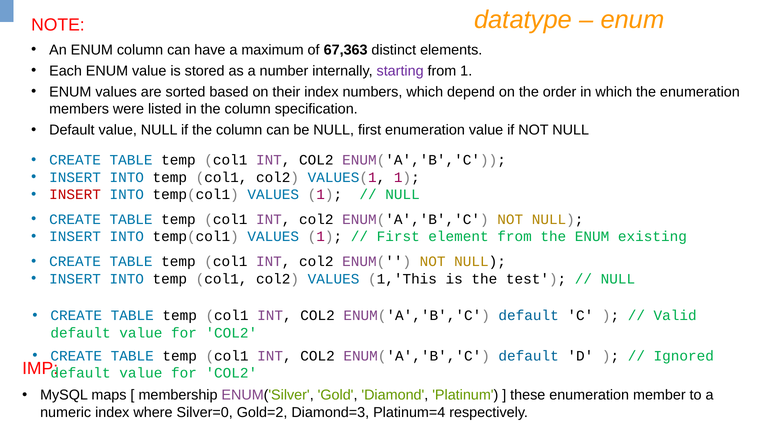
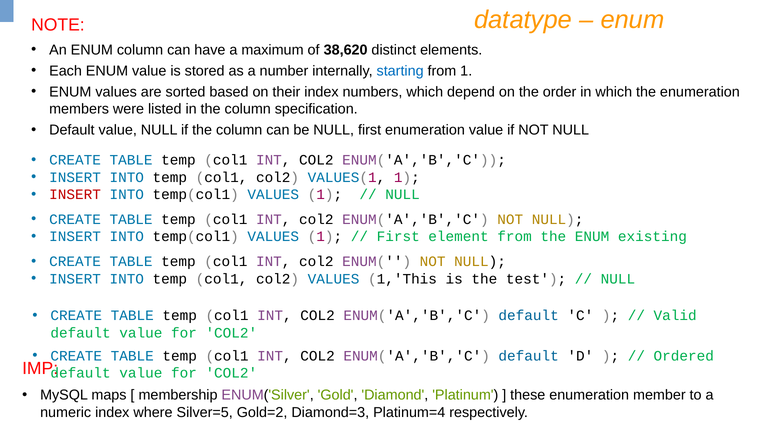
67,363: 67,363 -> 38,620
starting colour: purple -> blue
Ignored: Ignored -> Ordered
Silver=0: Silver=0 -> Silver=5
